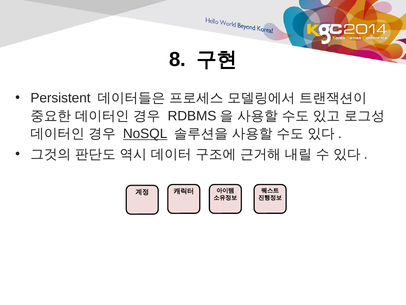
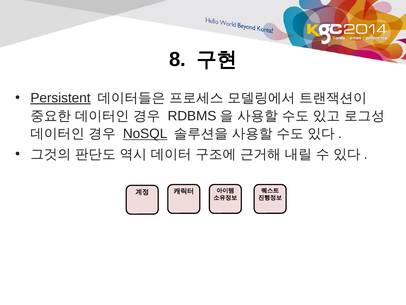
Persistent underline: none -> present
